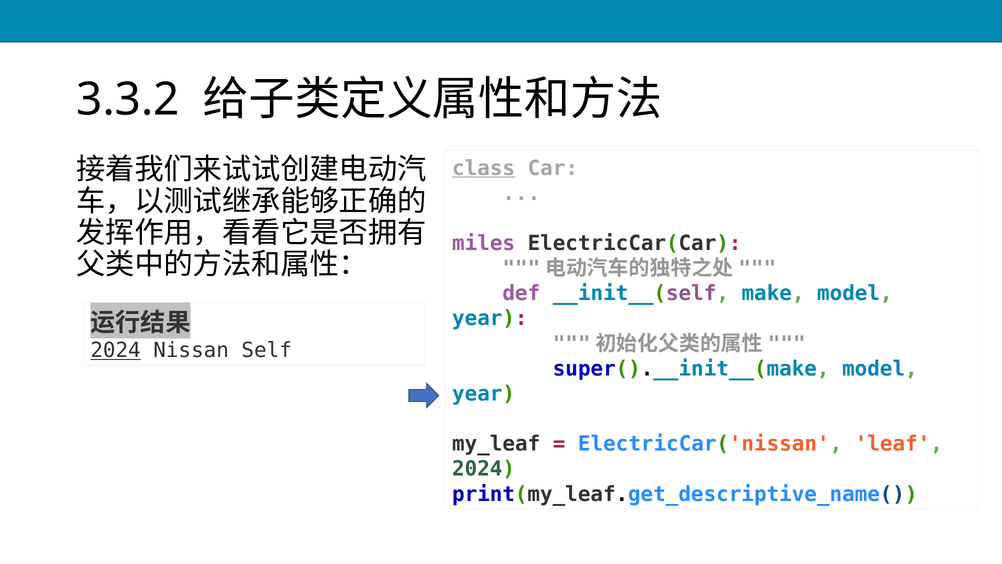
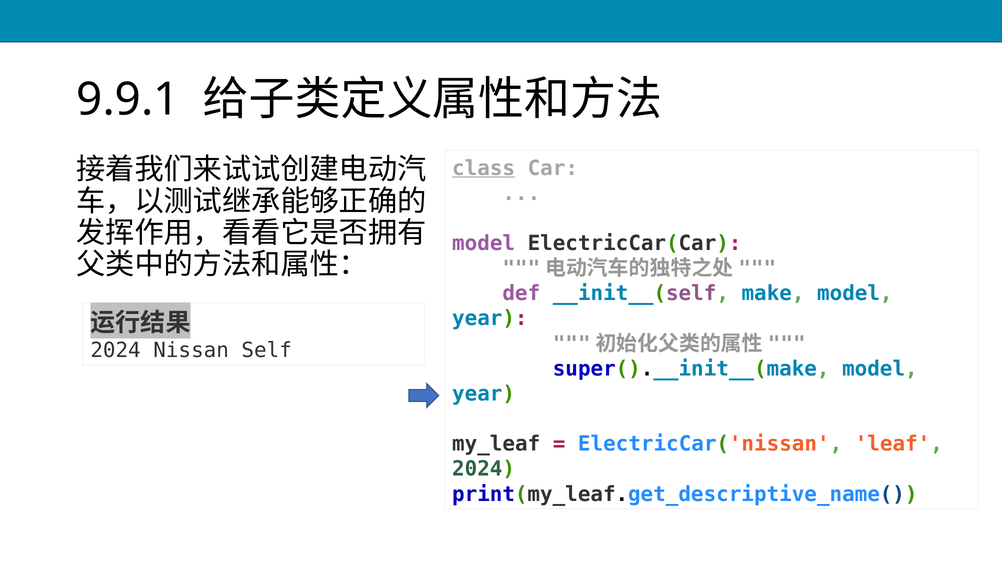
3.3.2: 3.3.2 -> 9.9.1
miles at (484, 243): miles -> model
2024 at (116, 350) underline: present -> none
